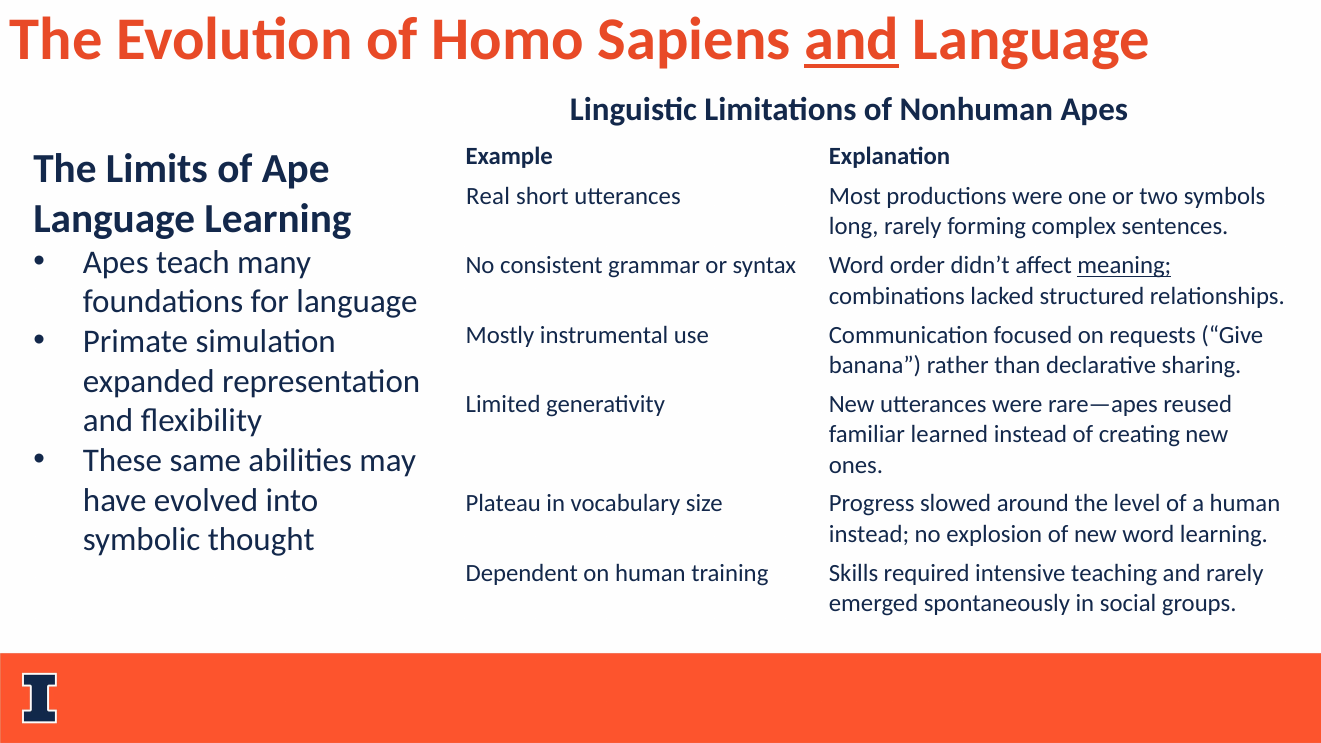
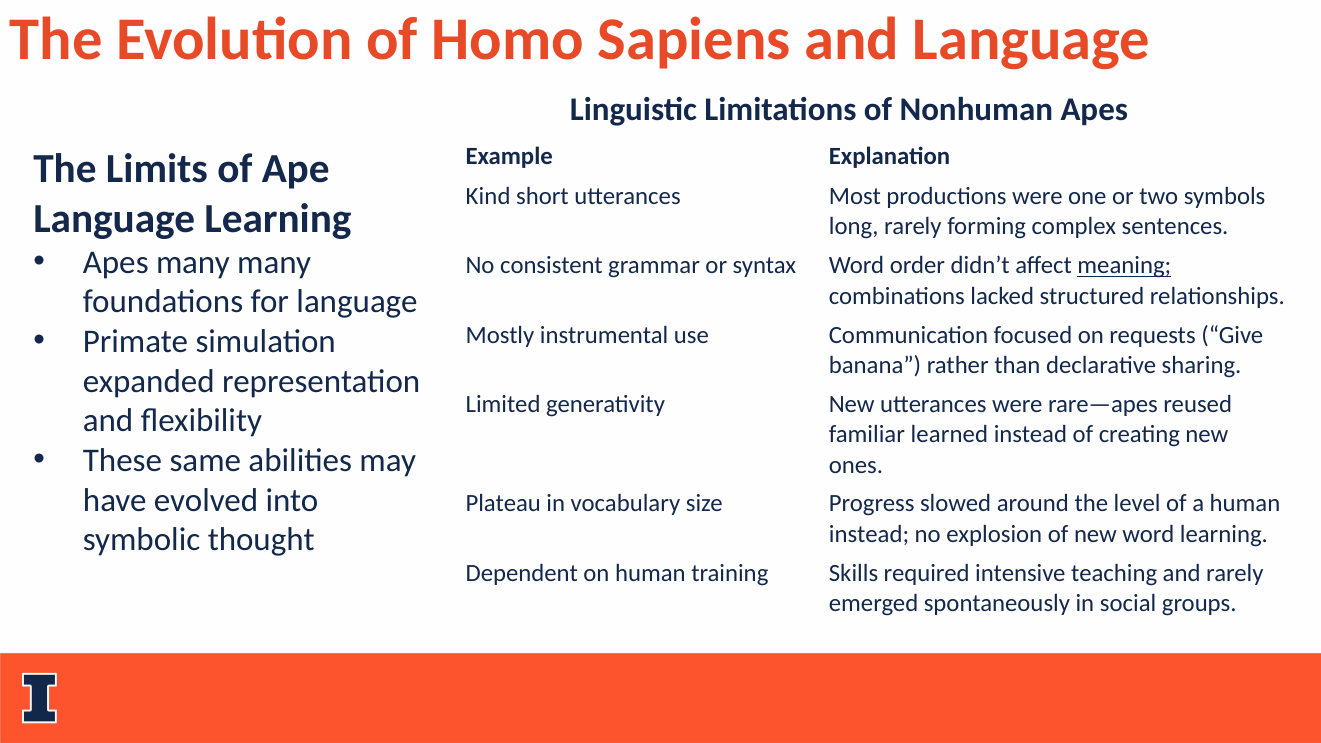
and at (852, 40) underline: present -> none
Real: Real -> Kind
Apes teach: teach -> many
